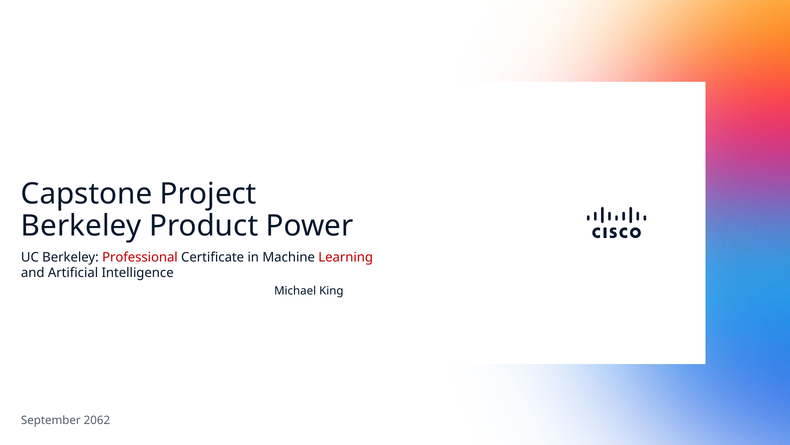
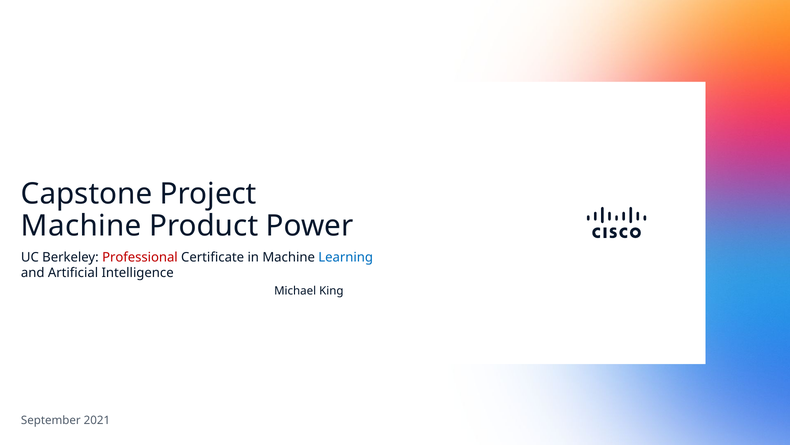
Berkeley at (81, 226): Berkeley -> Machine
Learning colour: red -> blue
2062: 2062 -> 2021
